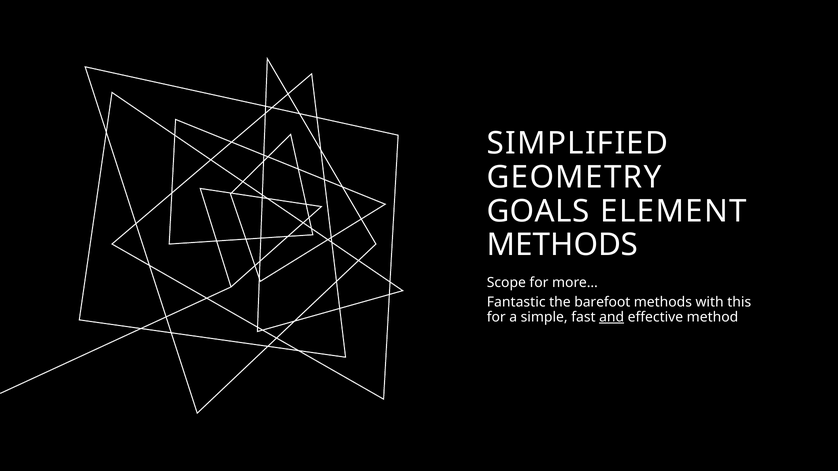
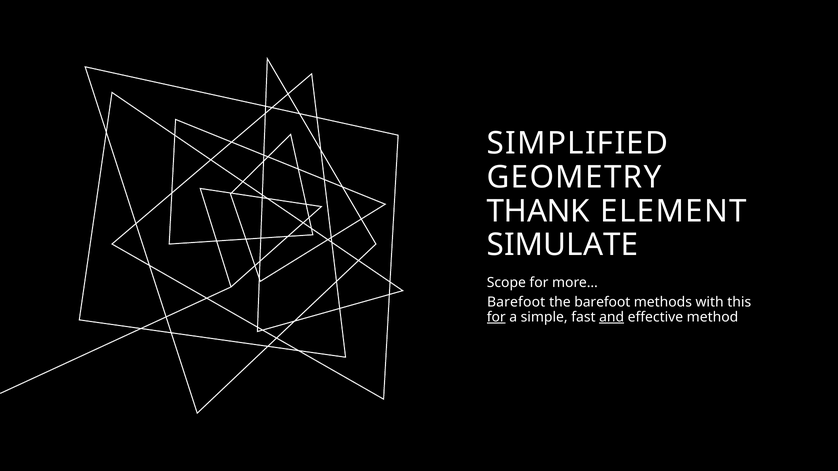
GOALS: GOALS -> THANK
METHODS at (563, 245): METHODS -> SIMULATE
Fantastic at (516, 302): Fantastic -> Barefoot
for at (496, 317) underline: none -> present
